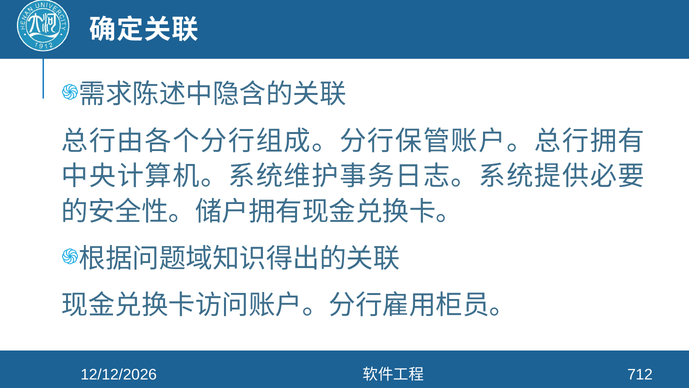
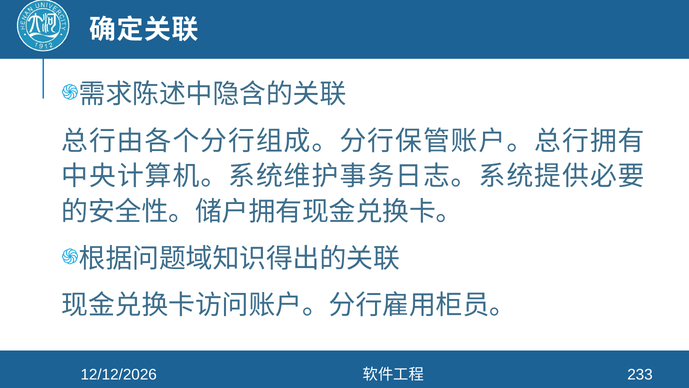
712: 712 -> 233
